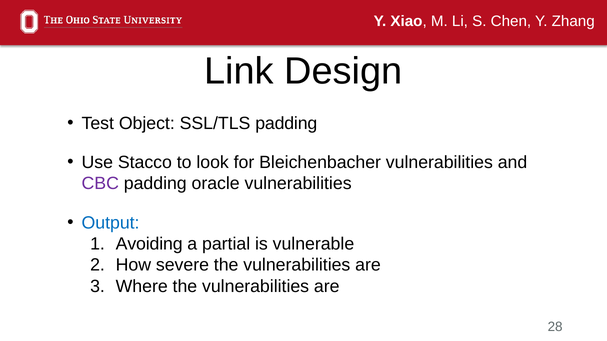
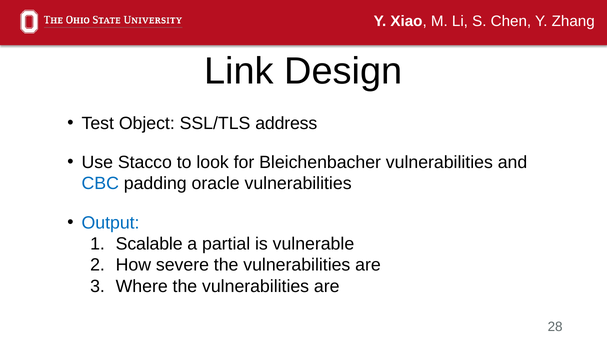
SSL/TLS padding: padding -> address
CBC colour: purple -> blue
Avoiding: Avoiding -> Scalable
